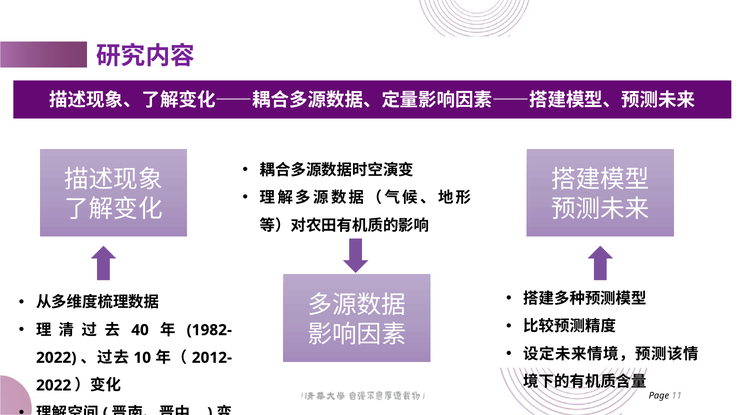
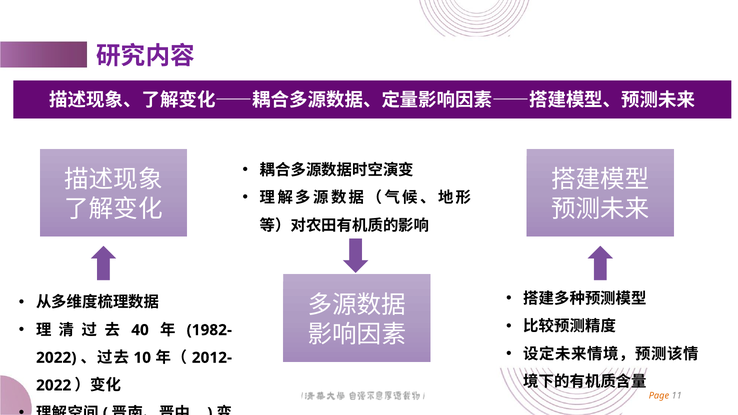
Page colour: black -> orange
